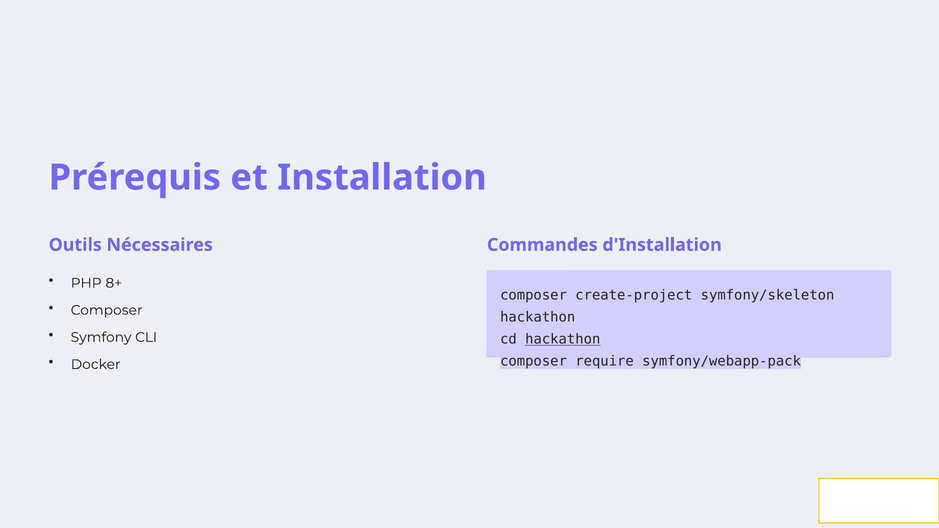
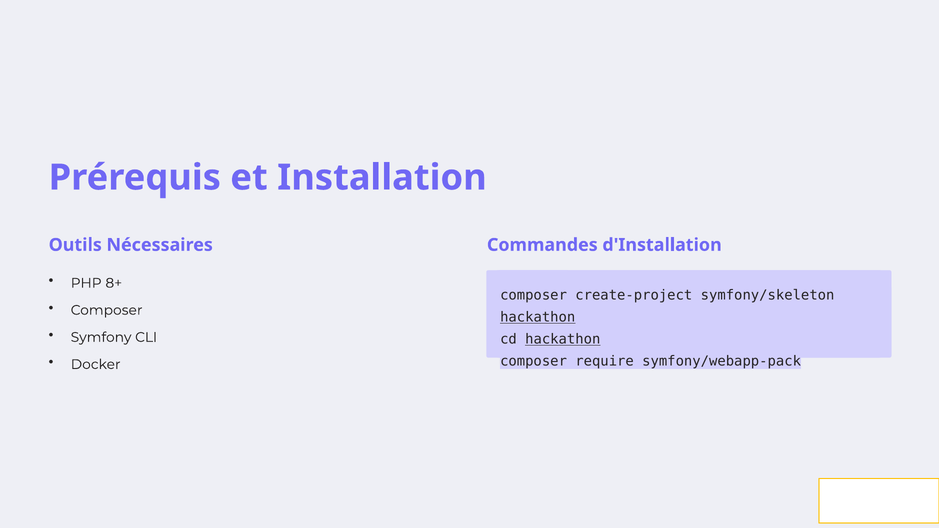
hackathon at (538, 317) underline: none -> present
